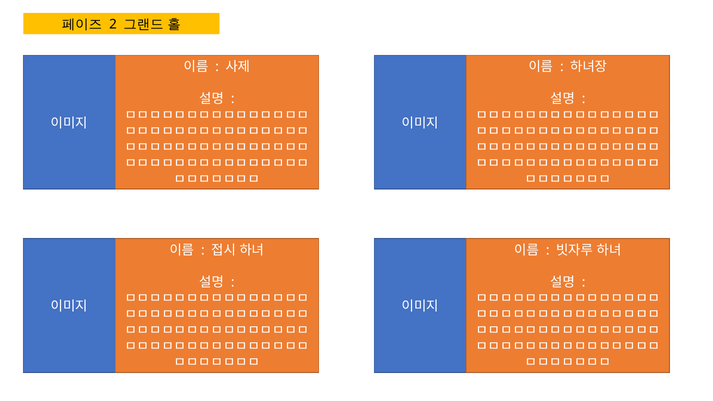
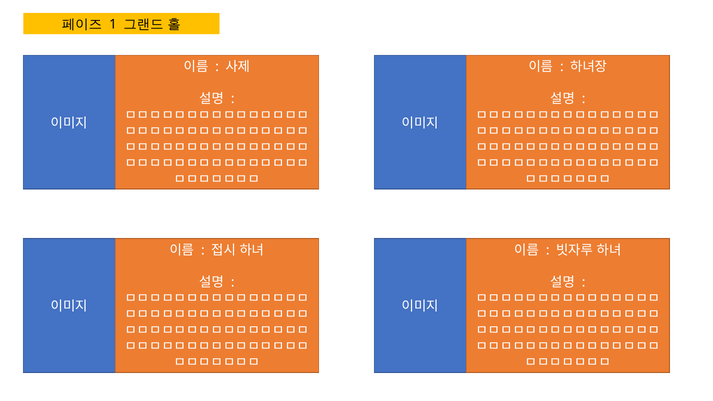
2: 2 -> 1
